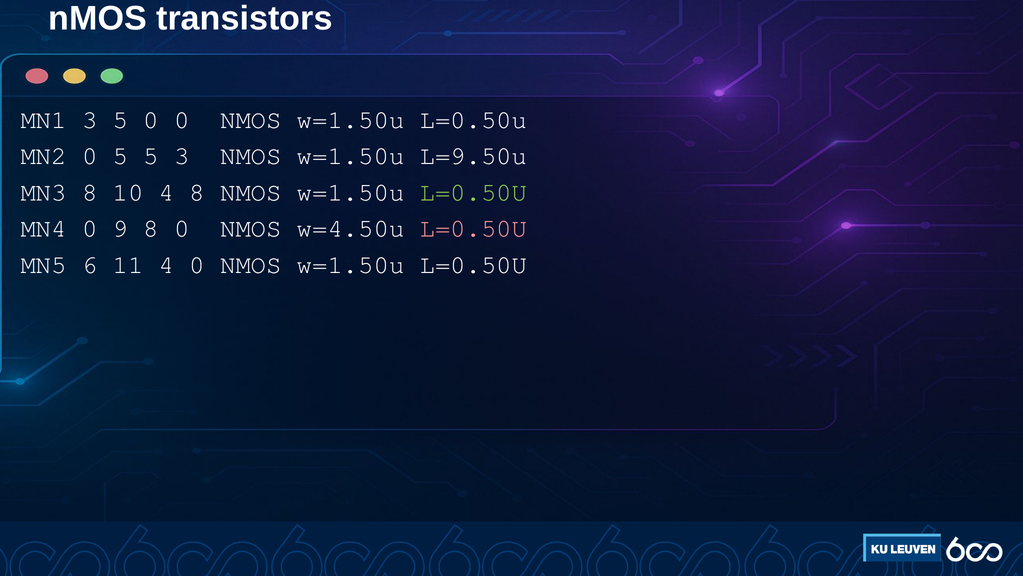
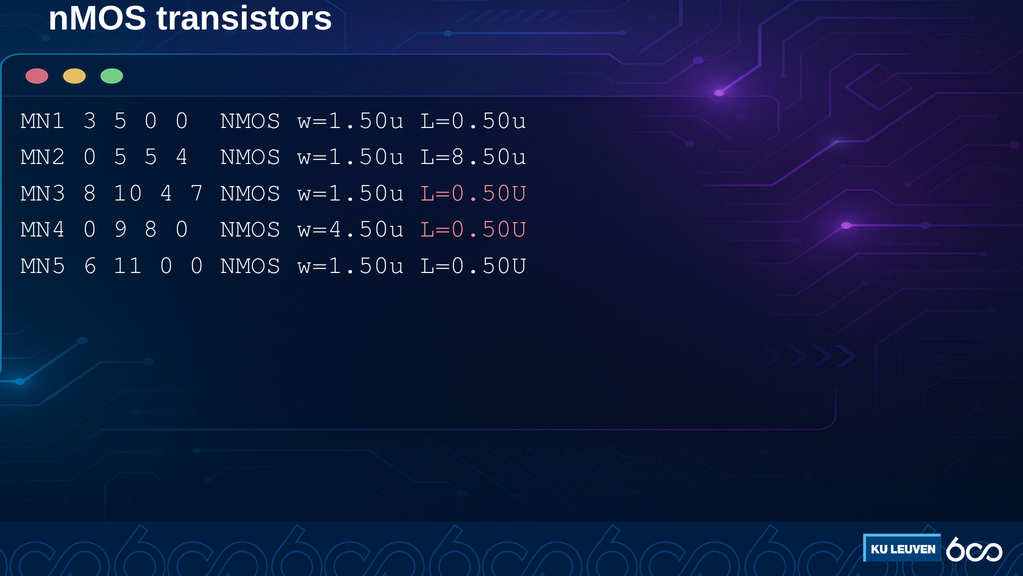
5 3: 3 -> 4
L=9.50u: L=9.50u -> L=8.50u
4 8: 8 -> 7
L=0.50U at (473, 192) colour: light green -> pink
11 4: 4 -> 0
